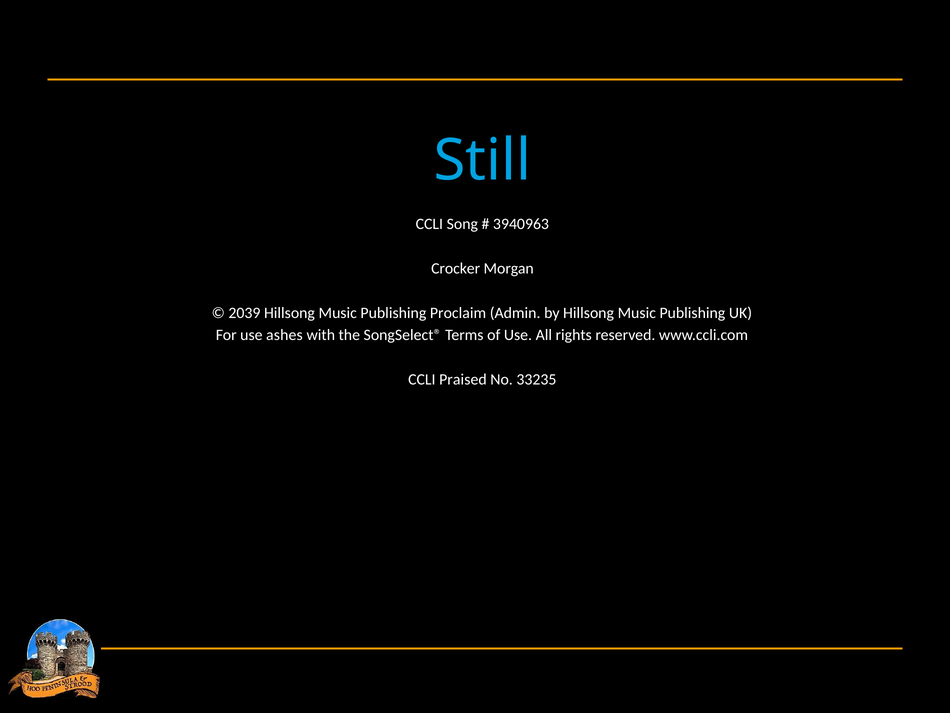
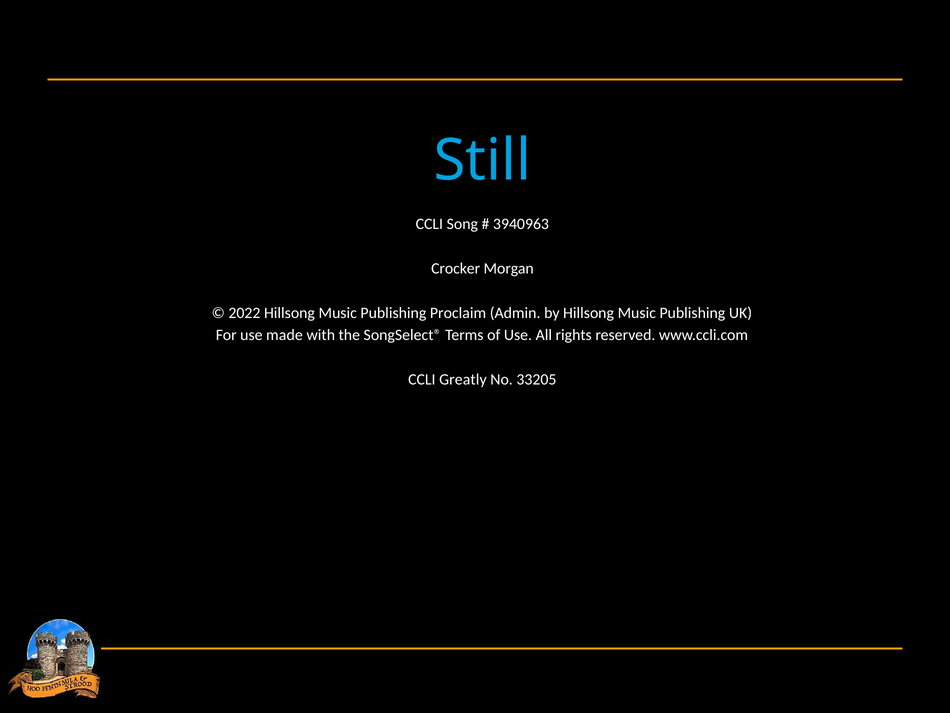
2039: 2039 -> 2022
ashes: ashes -> made
Praised: Praised -> Greatly
33235: 33235 -> 33205
